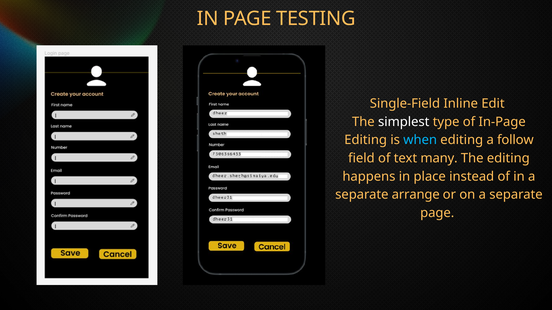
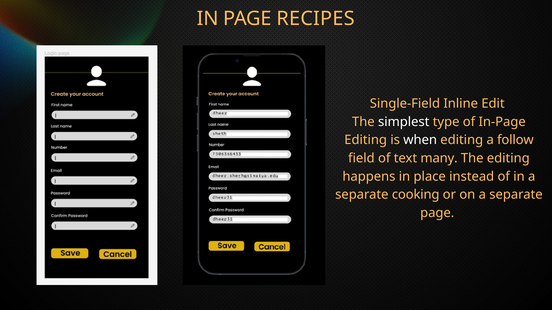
TESTING: TESTING -> RECIPES
when colour: light blue -> white
arrange: arrange -> cooking
